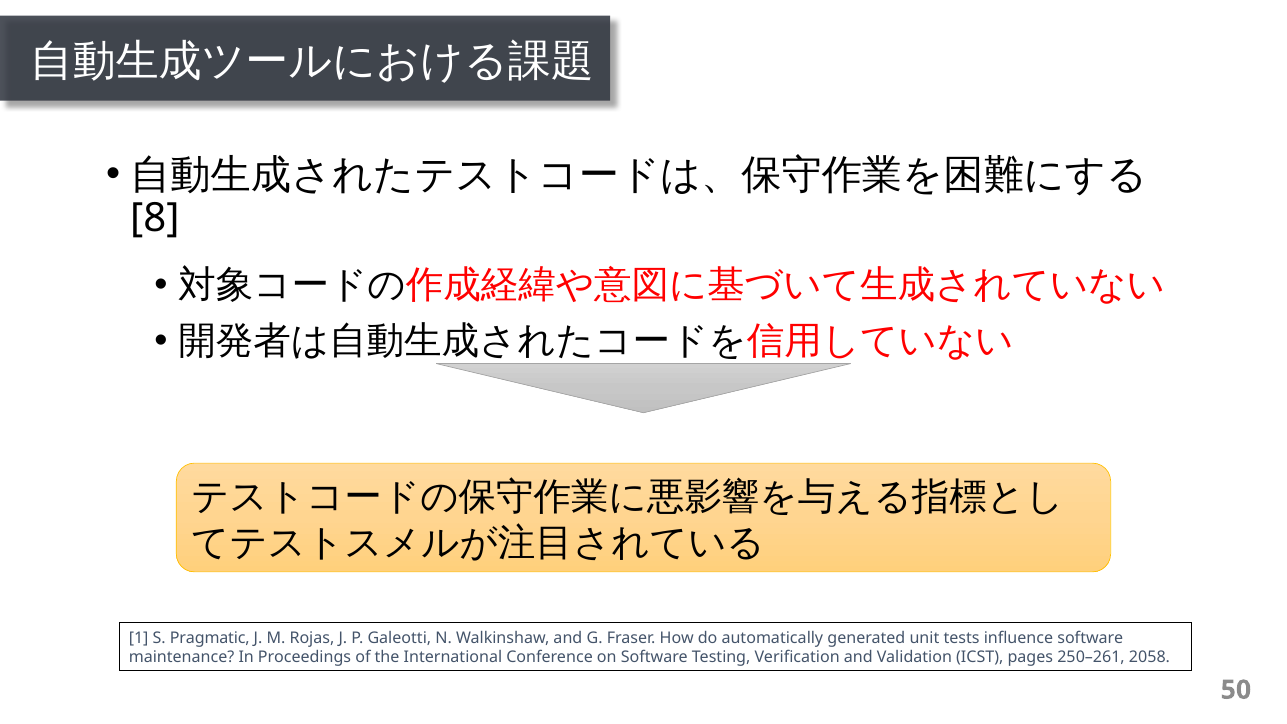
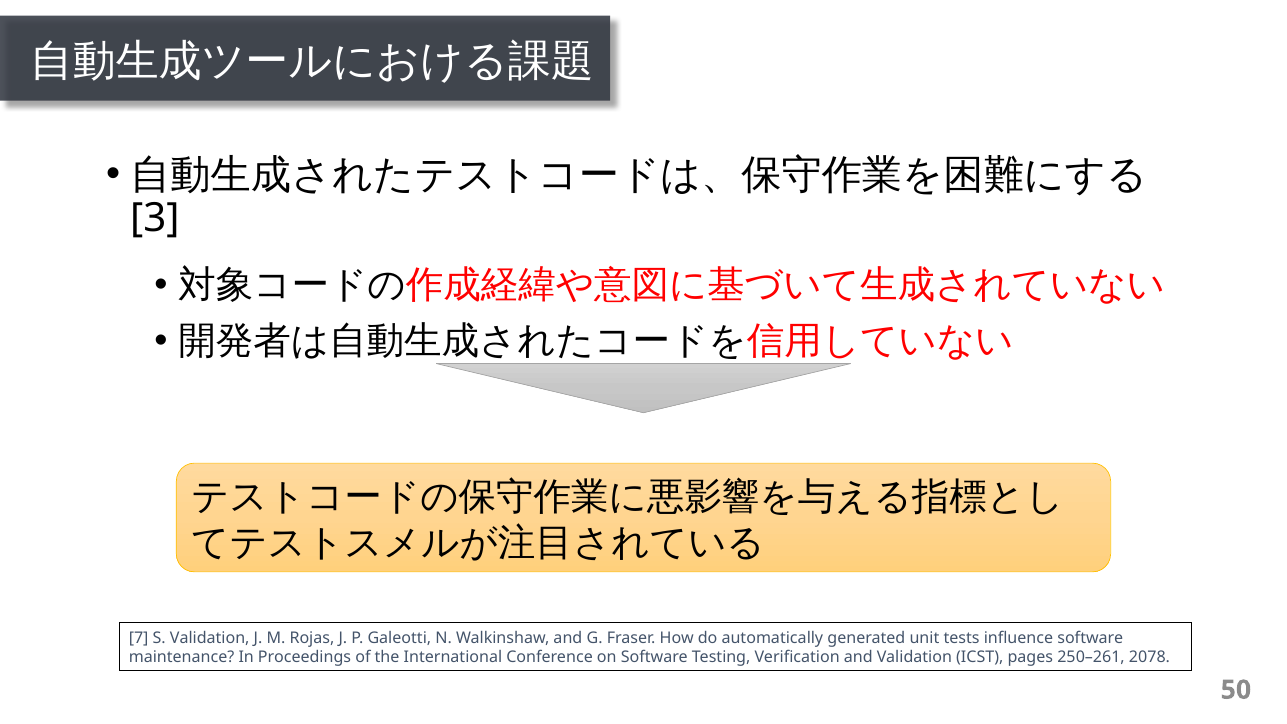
8: 8 -> 3
1: 1 -> 7
S Pragmatic: Pragmatic -> Validation
2058: 2058 -> 2078
